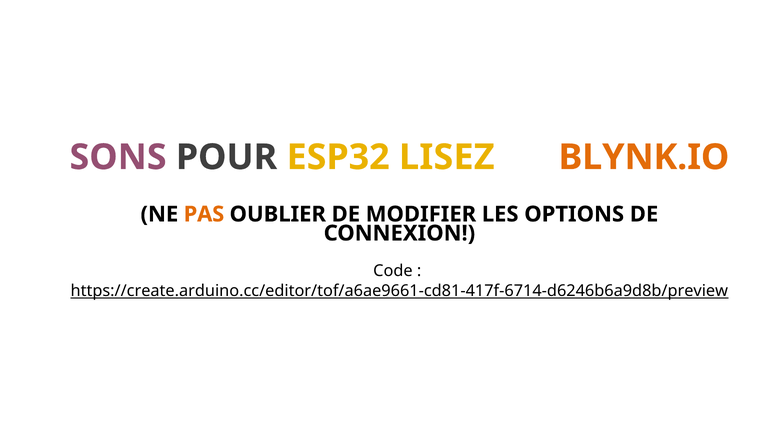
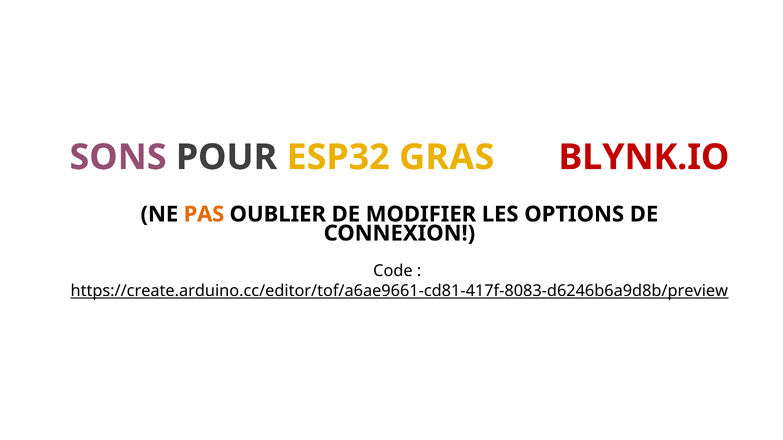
LISEZ: LISEZ -> GRAS
BLYNK.IO colour: orange -> red
https://create.arduino.cc/editor/tof/a6ae9661-cd81-417f-6714-d6246b6a9d8b/preview: https://create.arduino.cc/editor/tof/a6ae9661-cd81-417f-6714-d6246b6a9d8b/preview -> https://create.arduino.cc/editor/tof/a6ae9661-cd81-417f-8083-d6246b6a9d8b/preview
